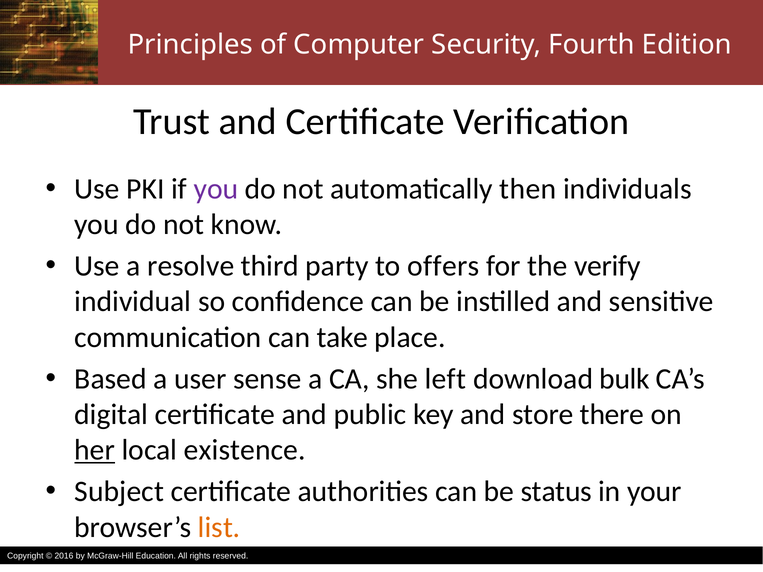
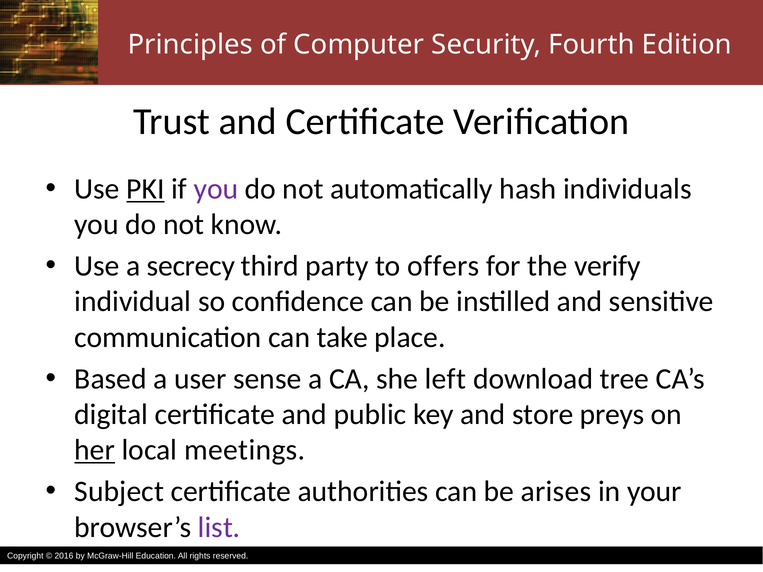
PKI underline: none -> present
then: then -> hash
resolve: resolve -> secrecy
bulk: bulk -> tree
there: there -> preys
existence: existence -> meetings
status: status -> arises
list colour: orange -> purple
